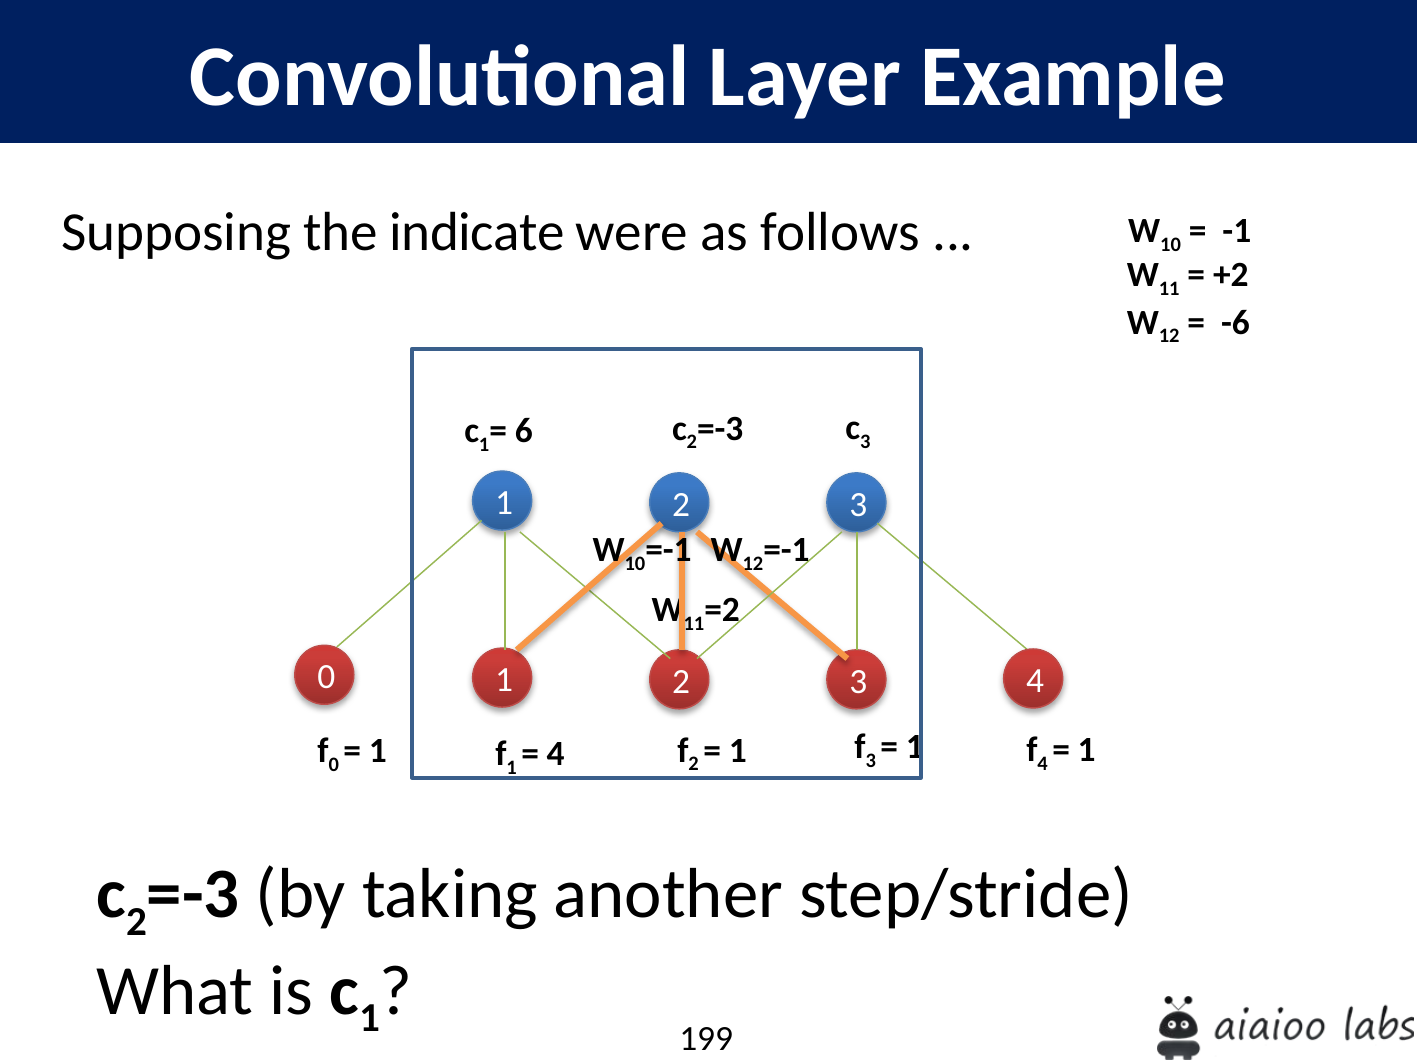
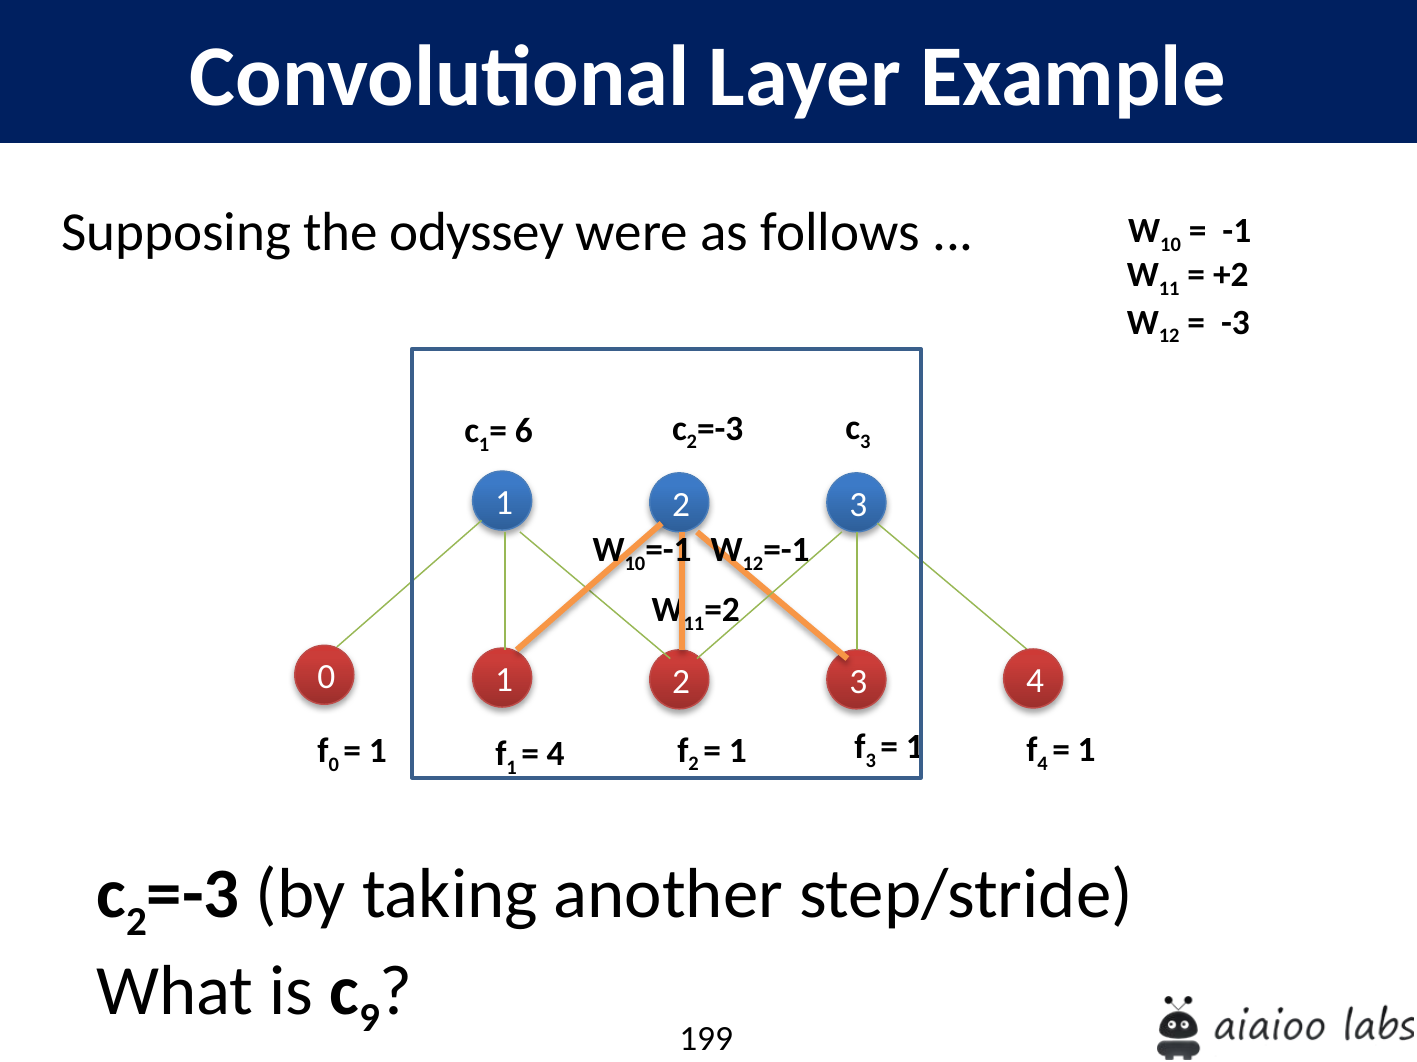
indicate: indicate -> odyssey
-6: -6 -> -3
1 at (370, 1019): 1 -> 9
